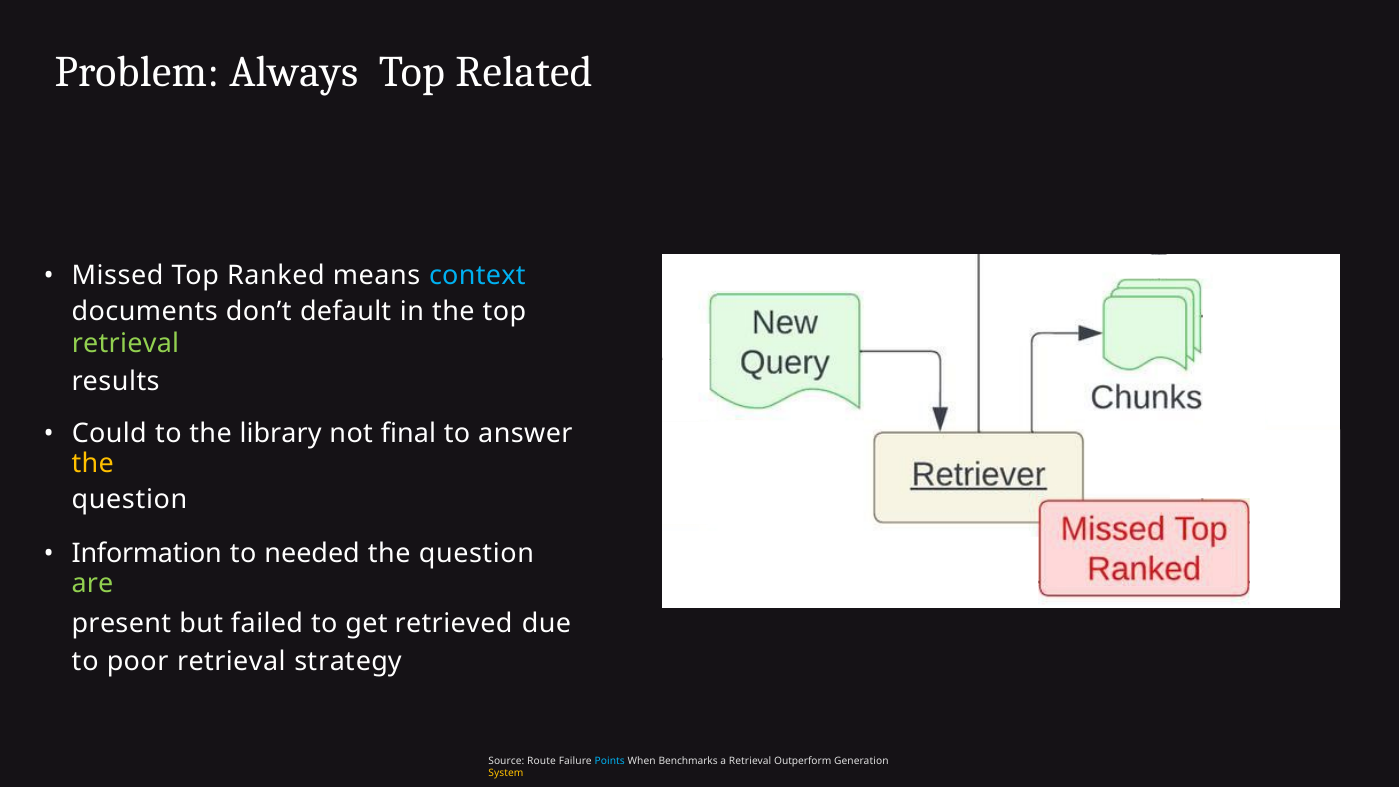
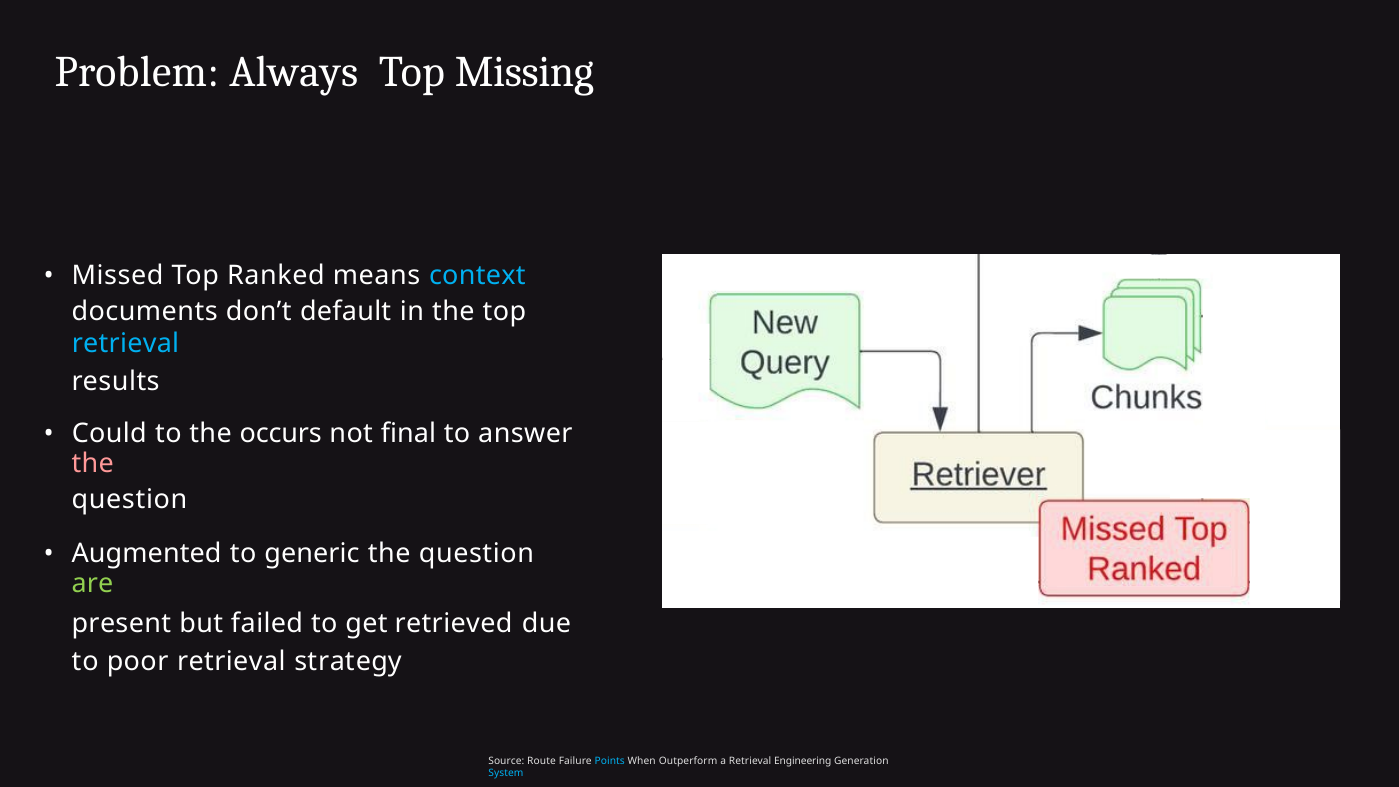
Related: Related -> Missing
retrieval at (125, 344) colour: light green -> light blue
library: library -> occurs
the at (93, 463) colour: yellow -> pink
Information: Information -> Augmented
needed: needed -> generic
Benchmarks: Benchmarks -> Outperform
Outperform: Outperform -> Engineering
System colour: yellow -> light blue
